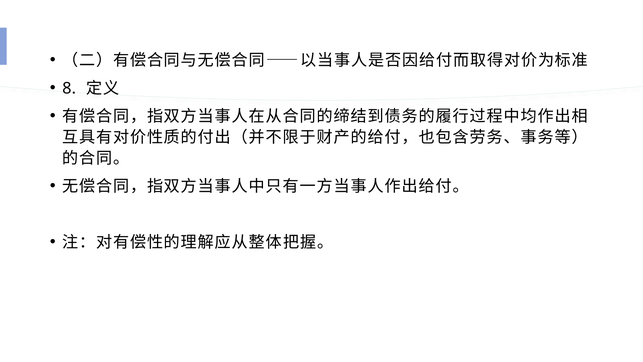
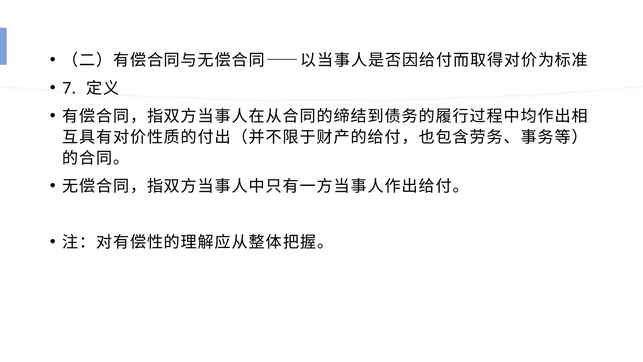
8: 8 -> 7
